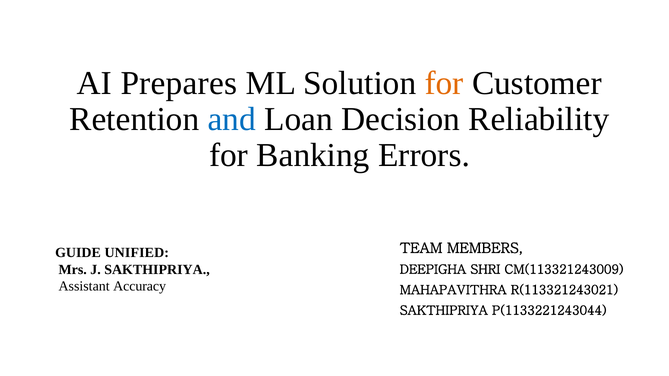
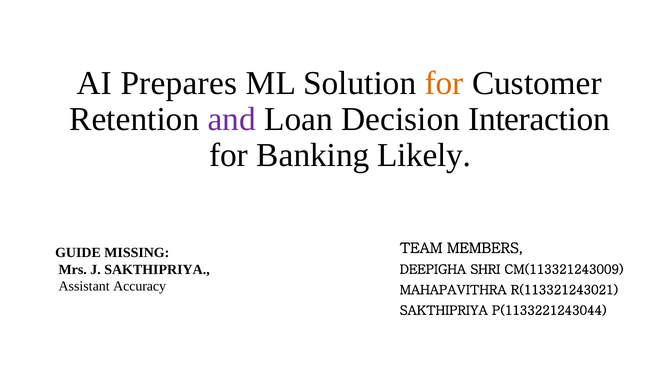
and colour: blue -> purple
Reliability: Reliability -> Interaction
Errors: Errors -> Likely
UNIFIED: UNIFIED -> MISSING
